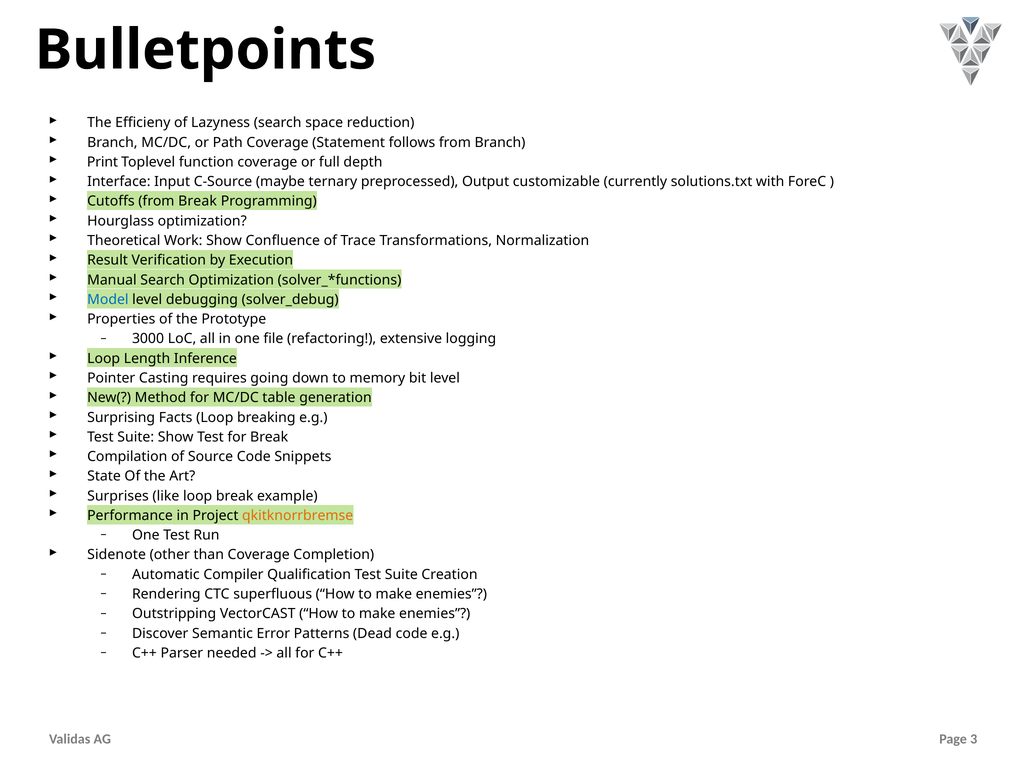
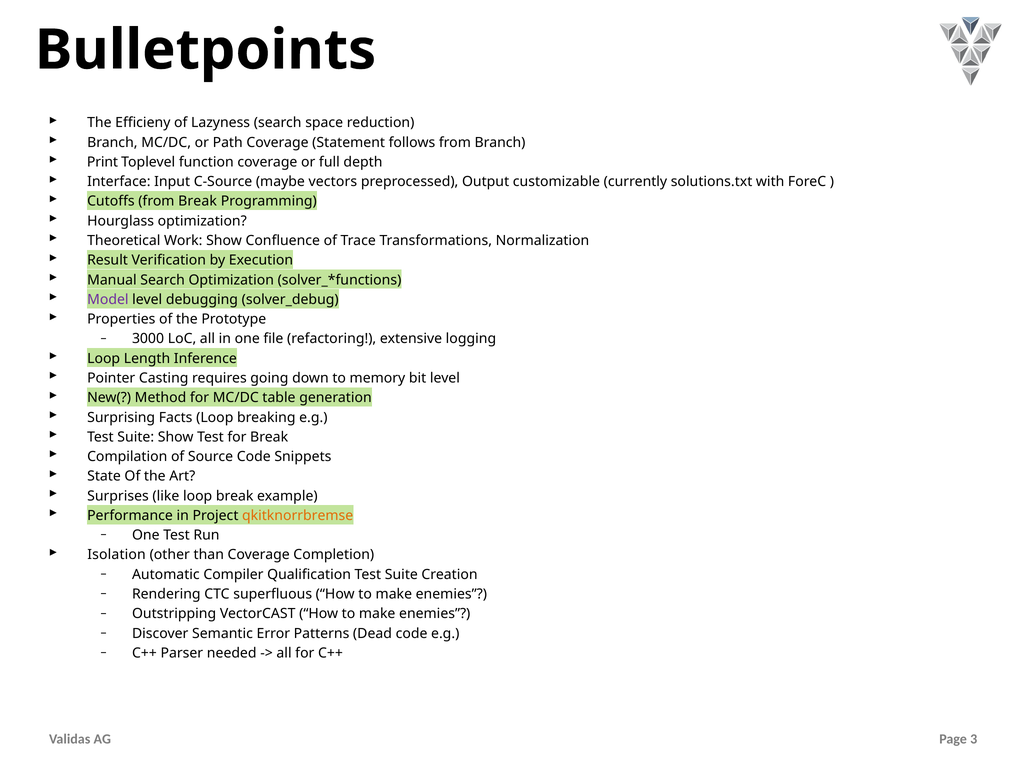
ternary: ternary -> vectors
Model colour: blue -> purple
Sidenote: Sidenote -> Isolation
